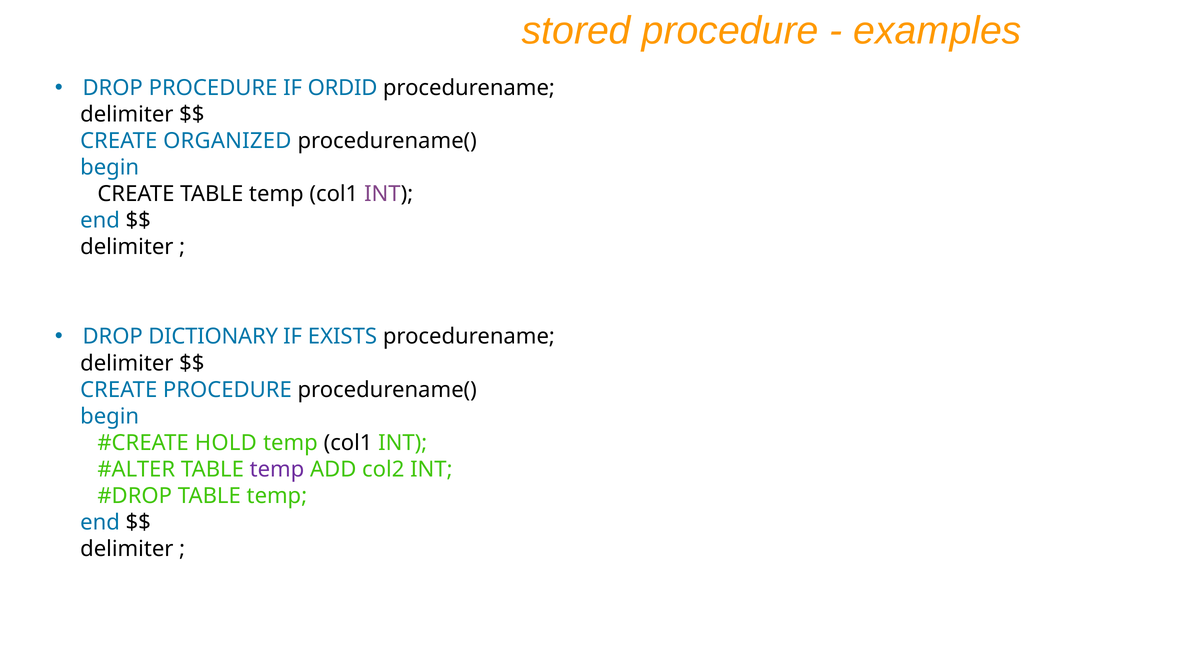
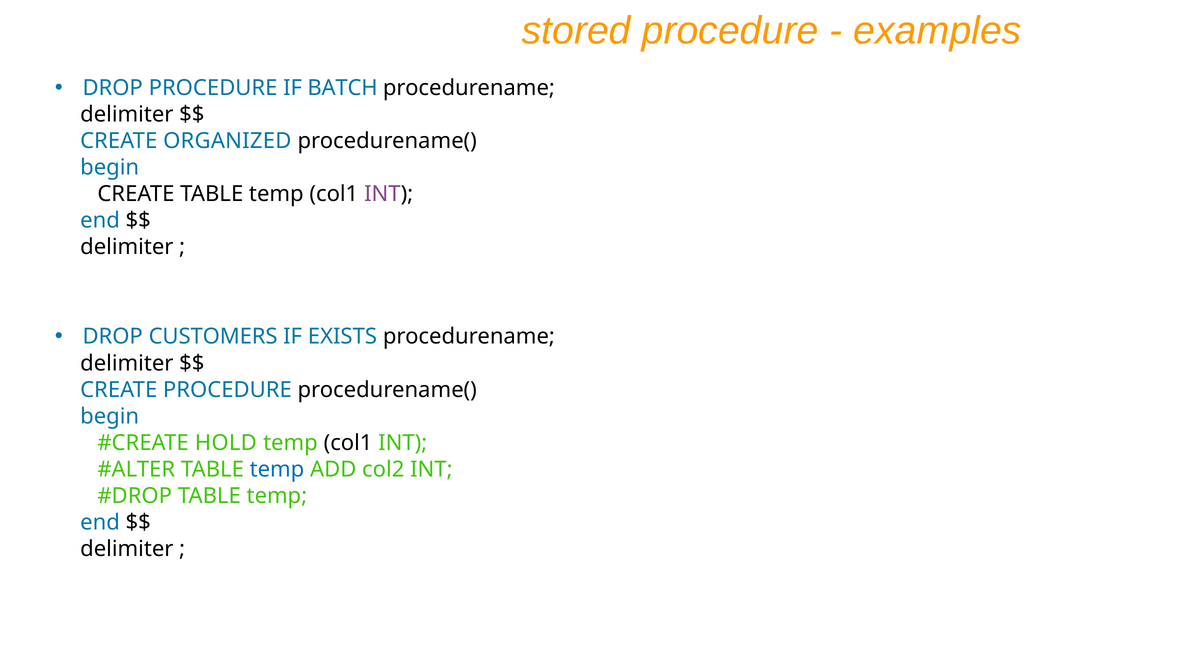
ORDID: ORDID -> BATCH
DICTIONARY: DICTIONARY -> CUSTOMERS
temp at (277, 469) colour: purple -> blue
